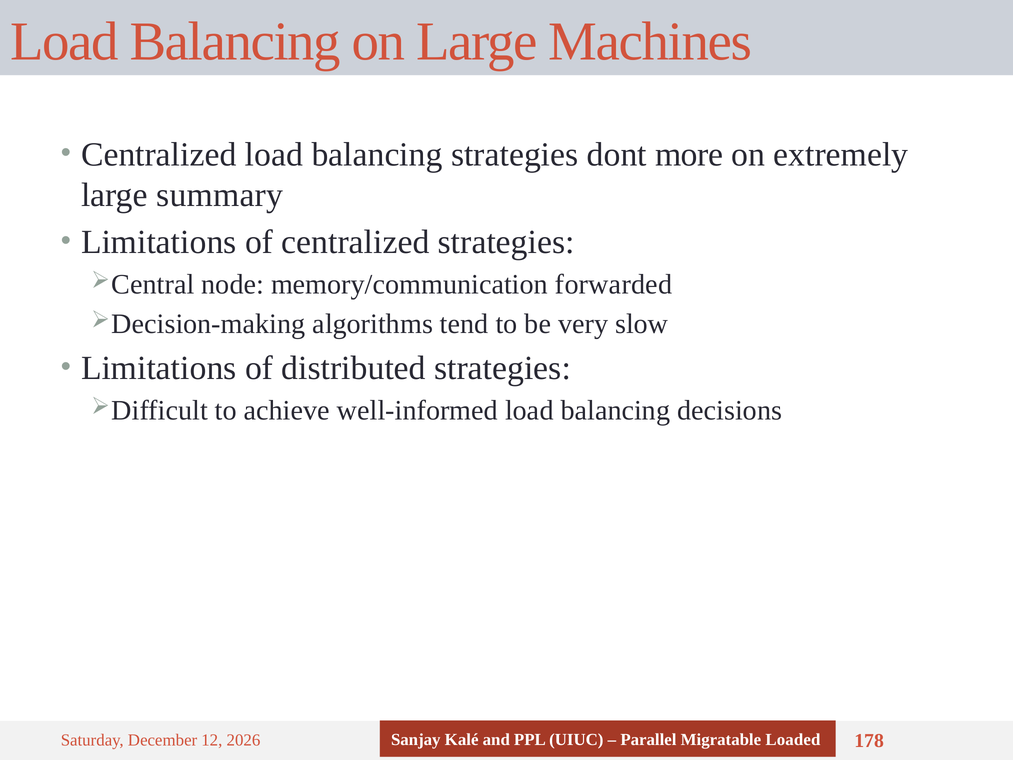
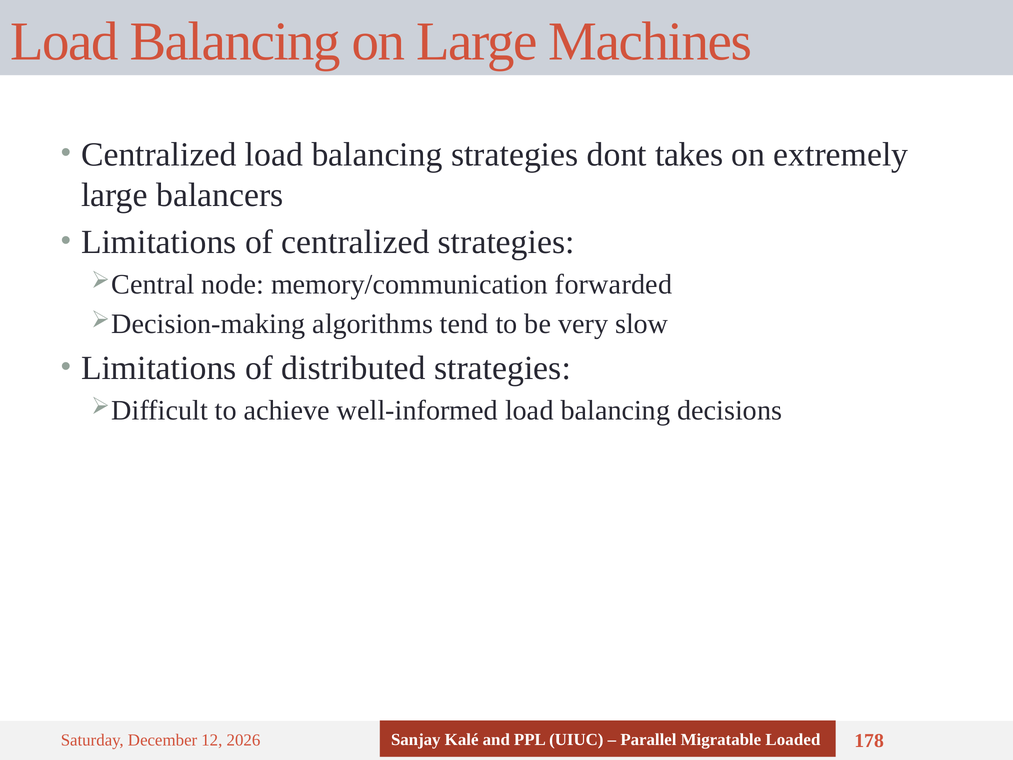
more: more -> takes
summary: summary -> balancers
